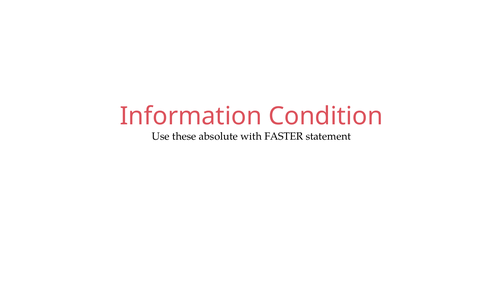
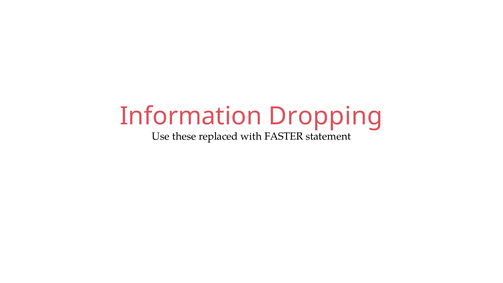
Condition: Condition -> Dropping
absolute: absolute -> replaced
